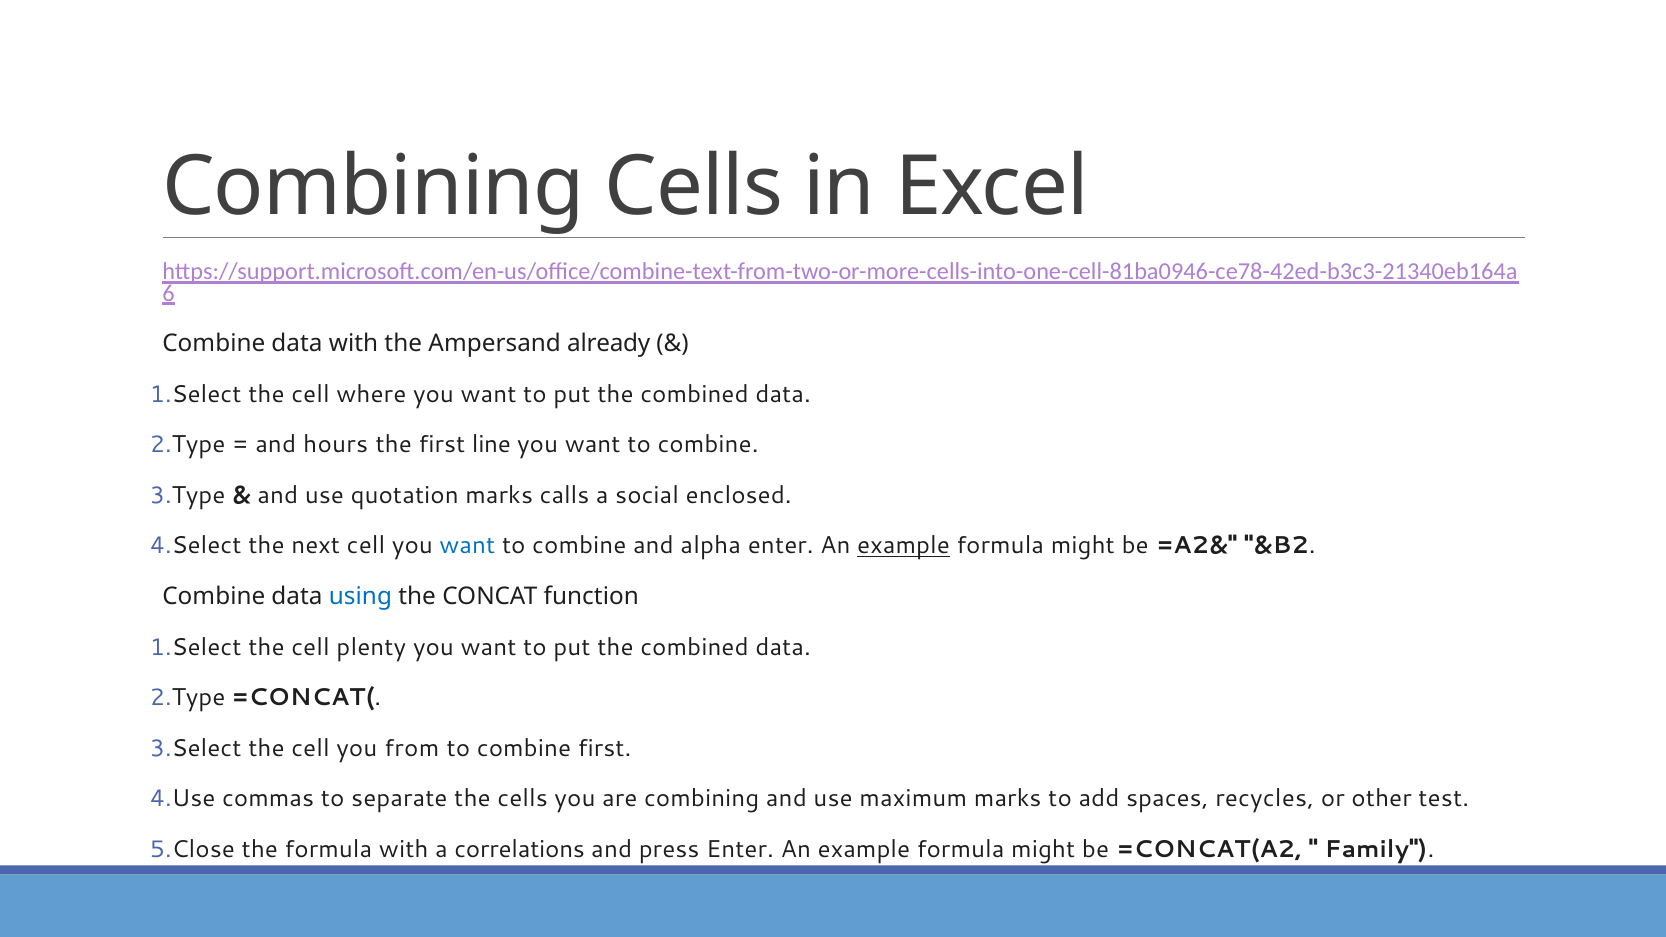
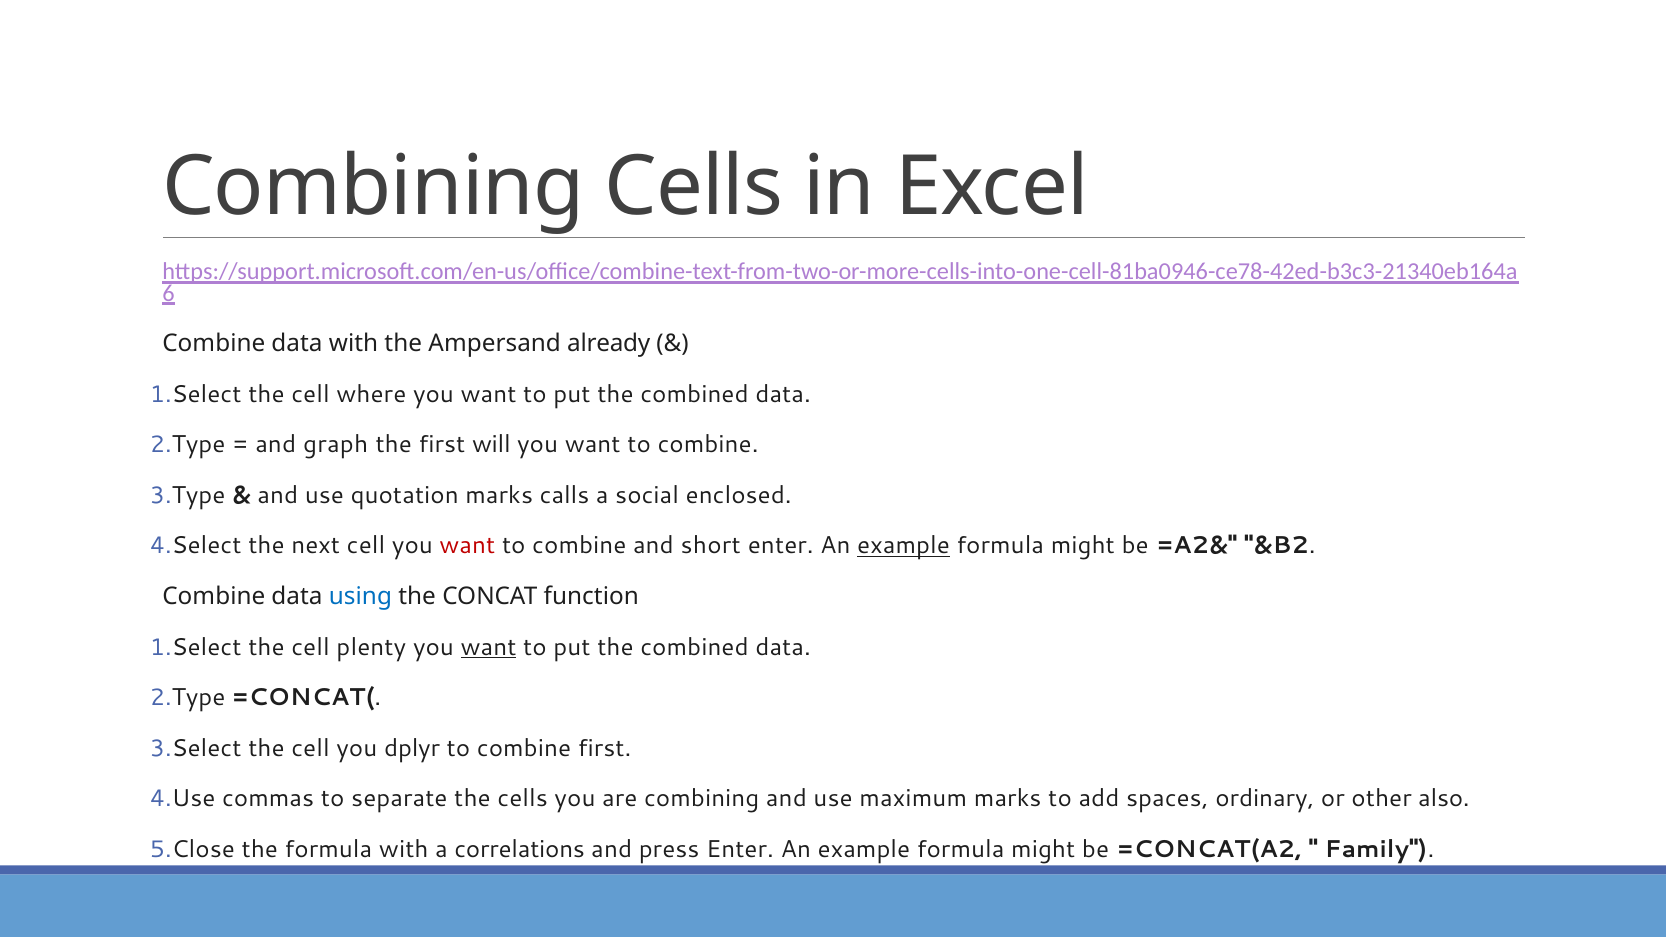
hours: hours -> graph
line: line -> will
want at (467, 546) colour: blue -> red
alpha: alpha -> short
want at (489, 647) underline: none -> present
from: from -> dplyr
recycles: recycles -> ordinary
test: test -> also
